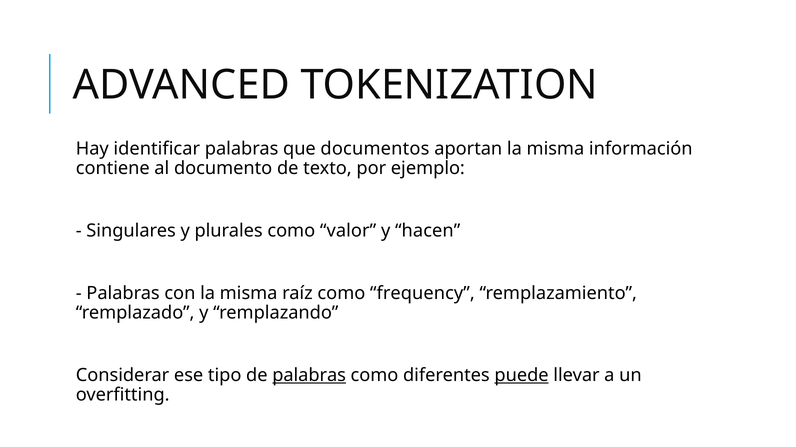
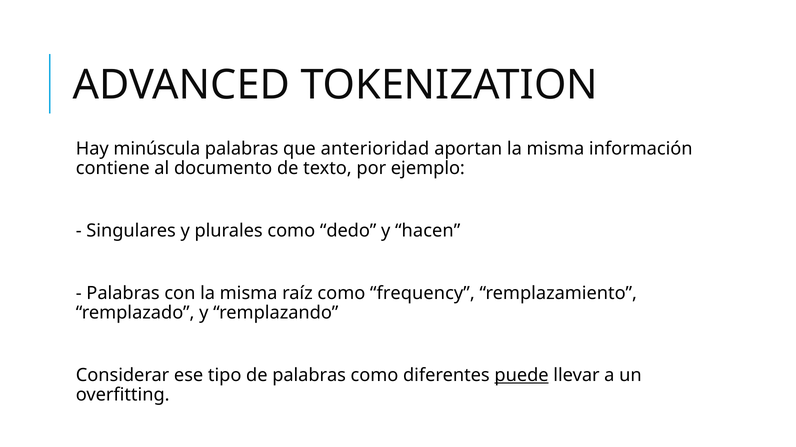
identificar: identificar -> minúscula
documentos: documentos -> anterioridad
valor: valor -> dedo
palabras at (309, 376) underline: present -> none
